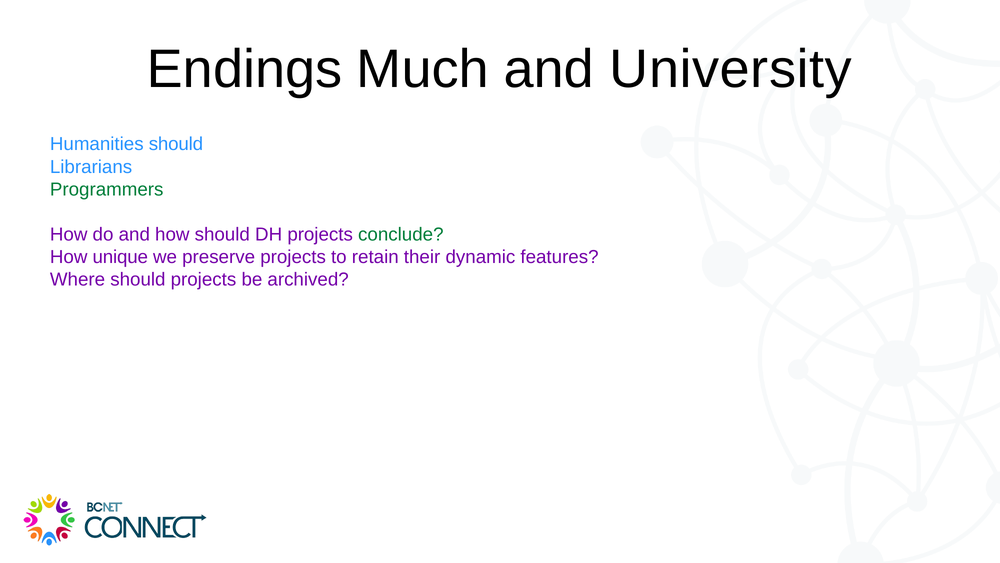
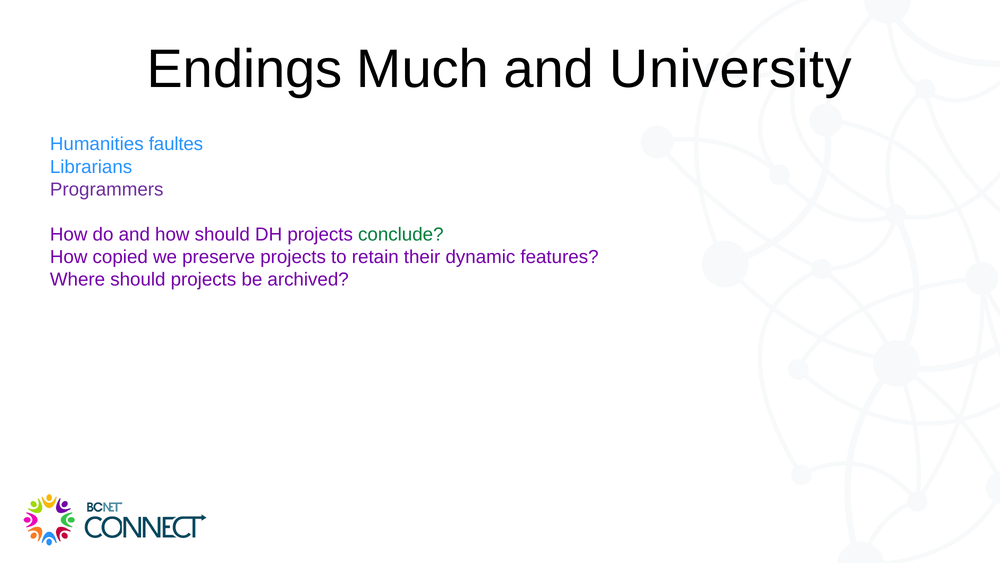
Humanities should: should -> faultes
Programmers colour: green -> purple
unique: unique -> copied
